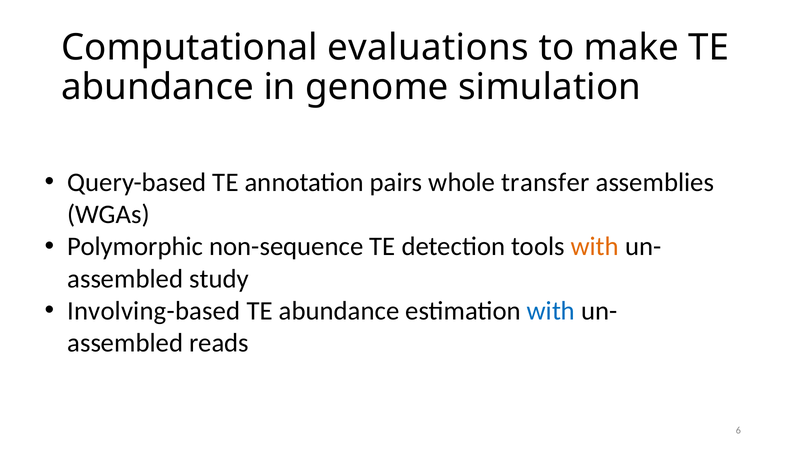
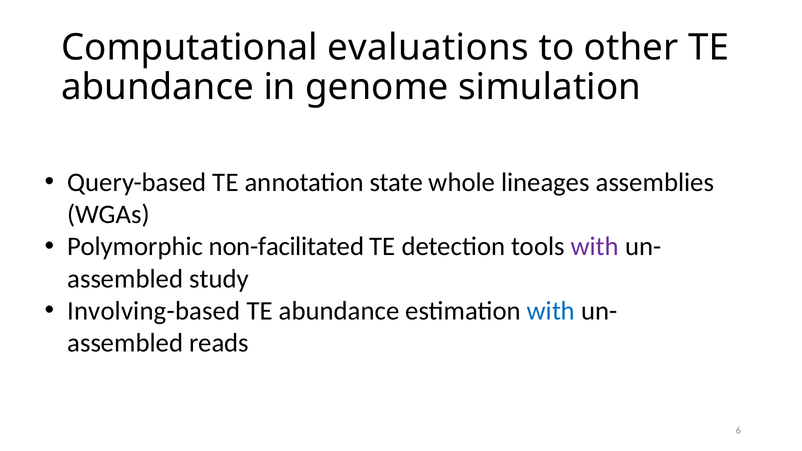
make: make -> other
pairs: pairs -> state
transfer: transfer -> lineages
non-sequence: non-sequence -> non-facilitated
with at (595, 247) colour: orange -> purple
